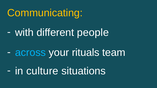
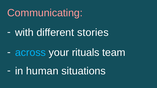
Communicating colour: yellow -> pink
people: people -> stories
culture: culture -> human
